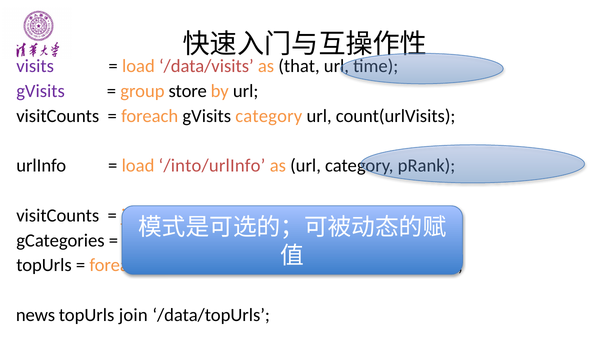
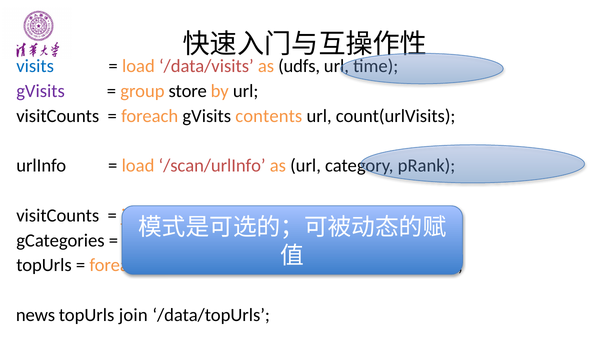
visits colour: purple -> blue
that: that -> udfs
gVisits category: category -> contents
/into/urlInfo: /into/urlInfo -> /scan/urlInfo
